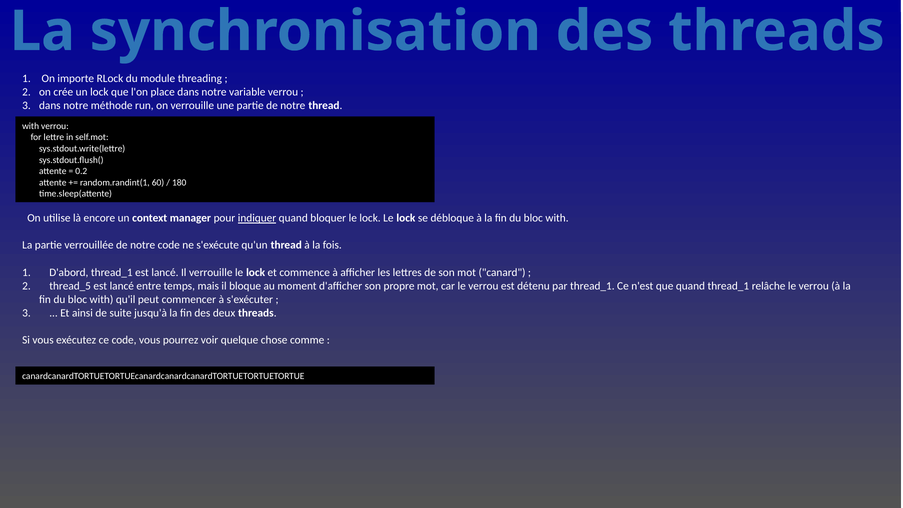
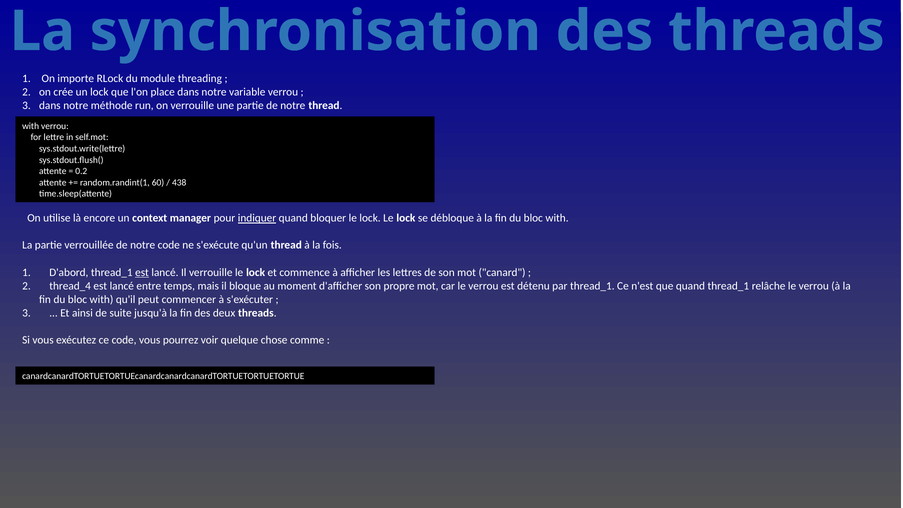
180: 180 -> 438
est at (142, 272) underline: none -> present
thread_5: thread_5 -> thread_4
